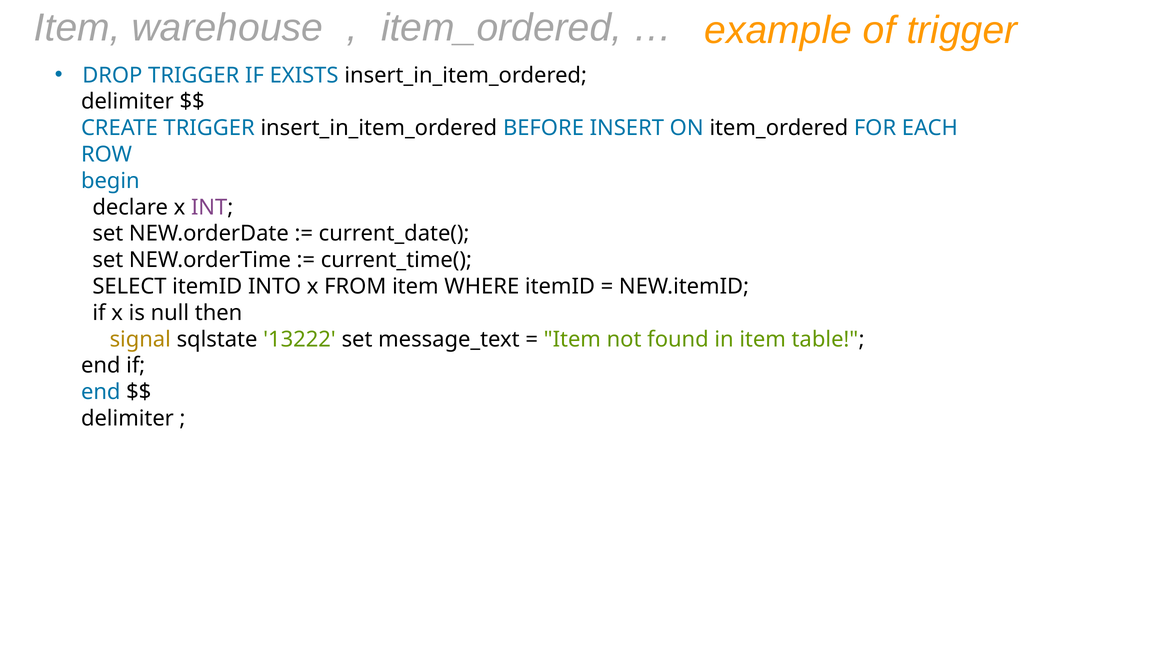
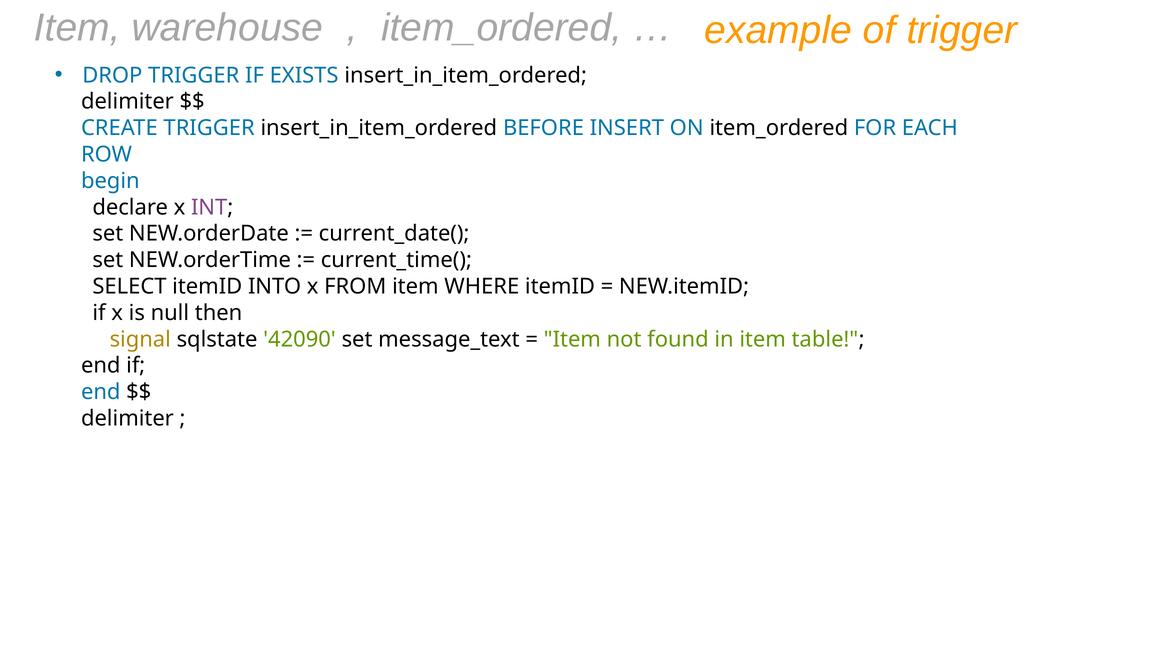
13222: 13222 -> 42090
